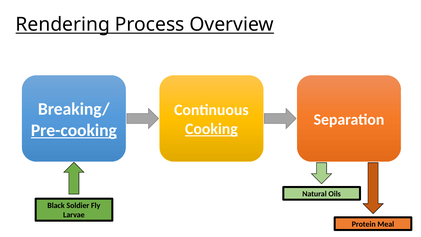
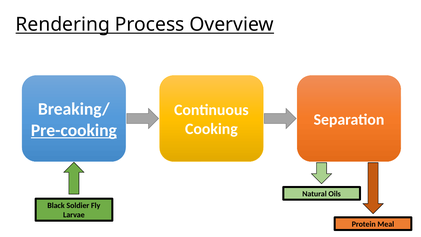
Cooking underline: present -> none
